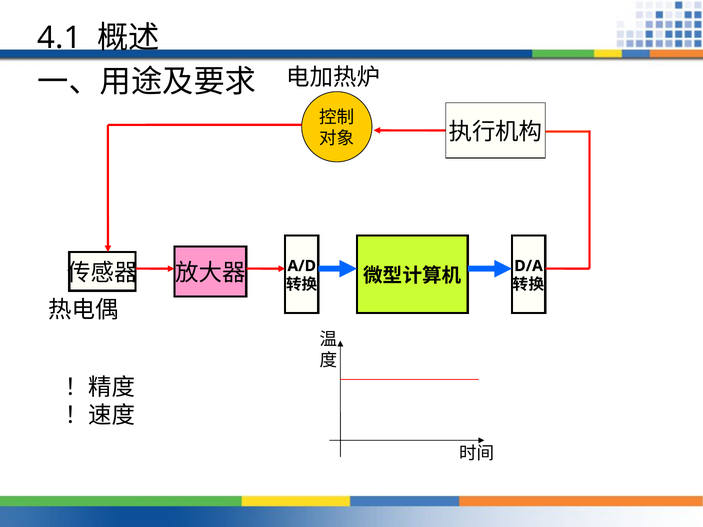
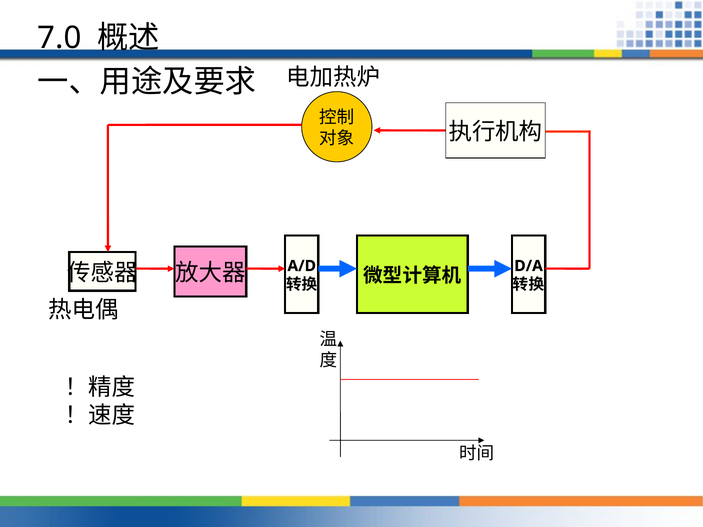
4.1: 4.1 -> 7.0
